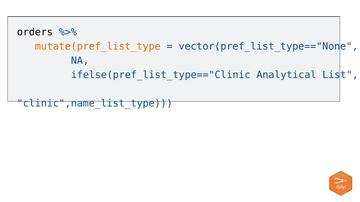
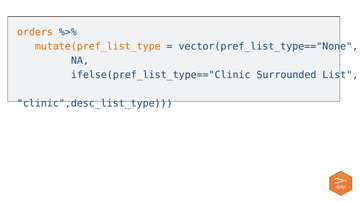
orders colour: black -> orange
Analytical: Analytical -> Surrounded
clinic",name_list_type: clinic",name_list_type -> clinic",desc_list_type
